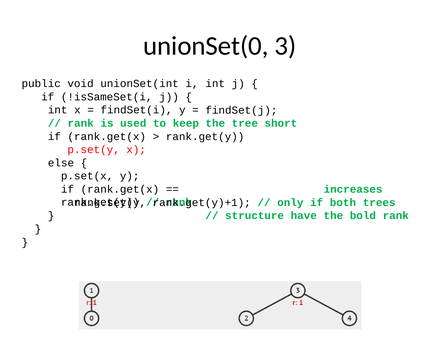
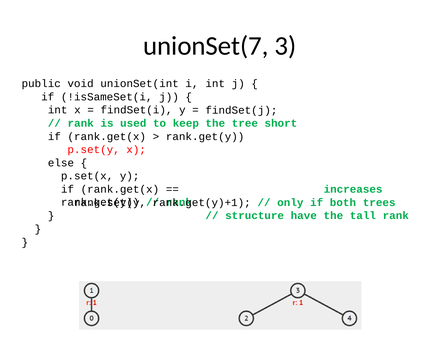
unionSet(0: unionSet(0 -> unionSet(7
bold: bold -> tall
